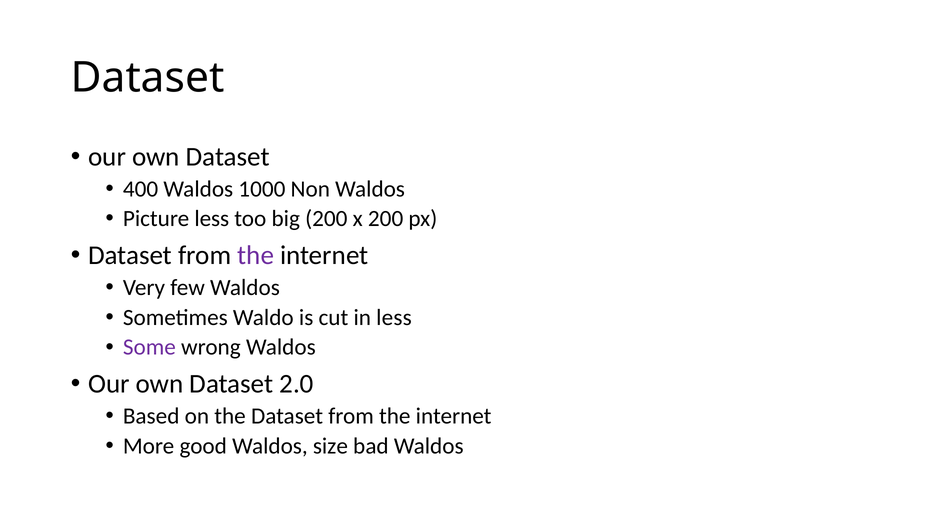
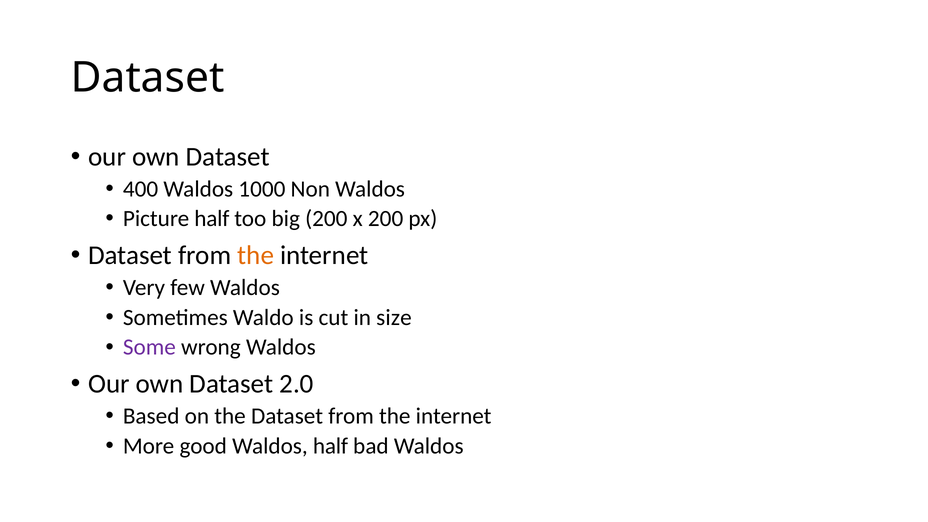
Picture less: less -> half
the at (256, 256) colour: purple -> orange
in less: less -> size
Waldos size: size -> half
